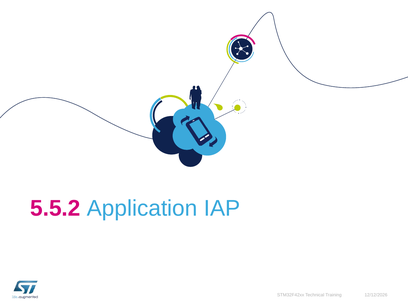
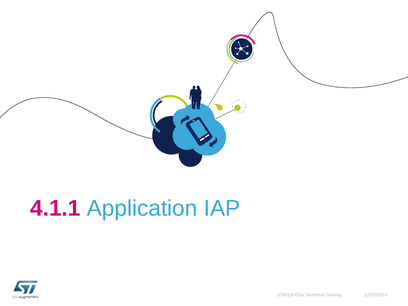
5.5.2: 5.5.2 -> 4.1.1
